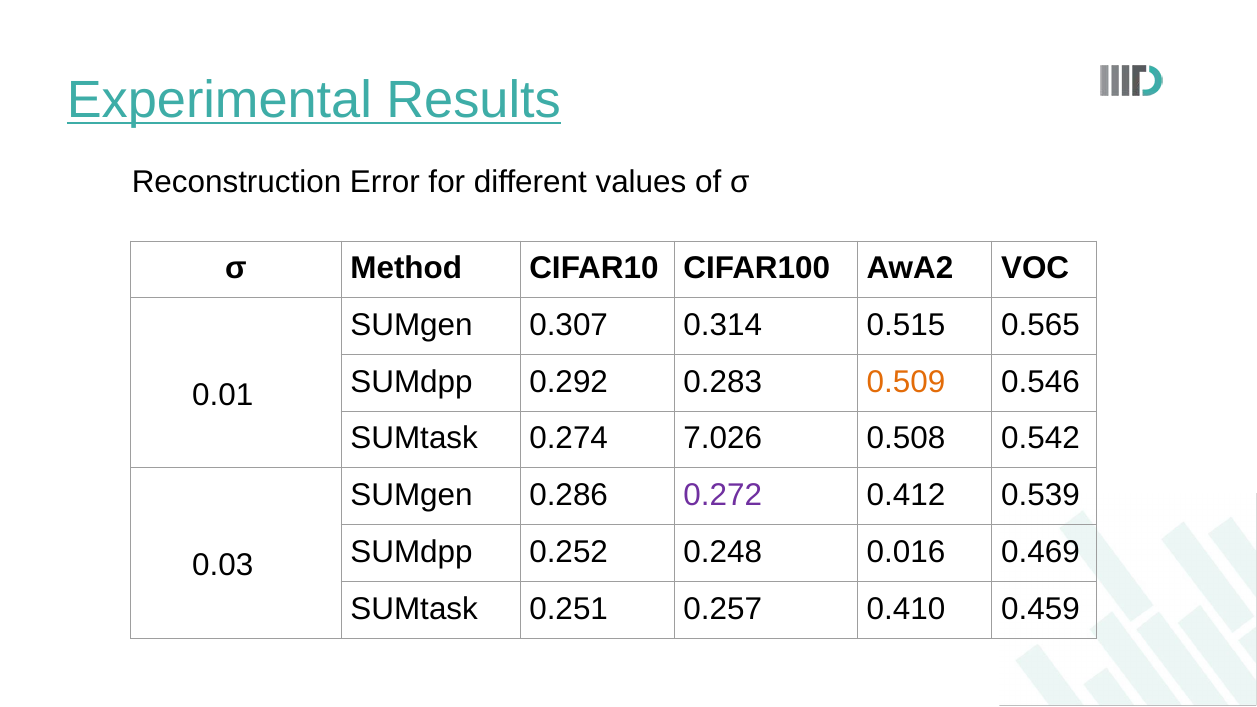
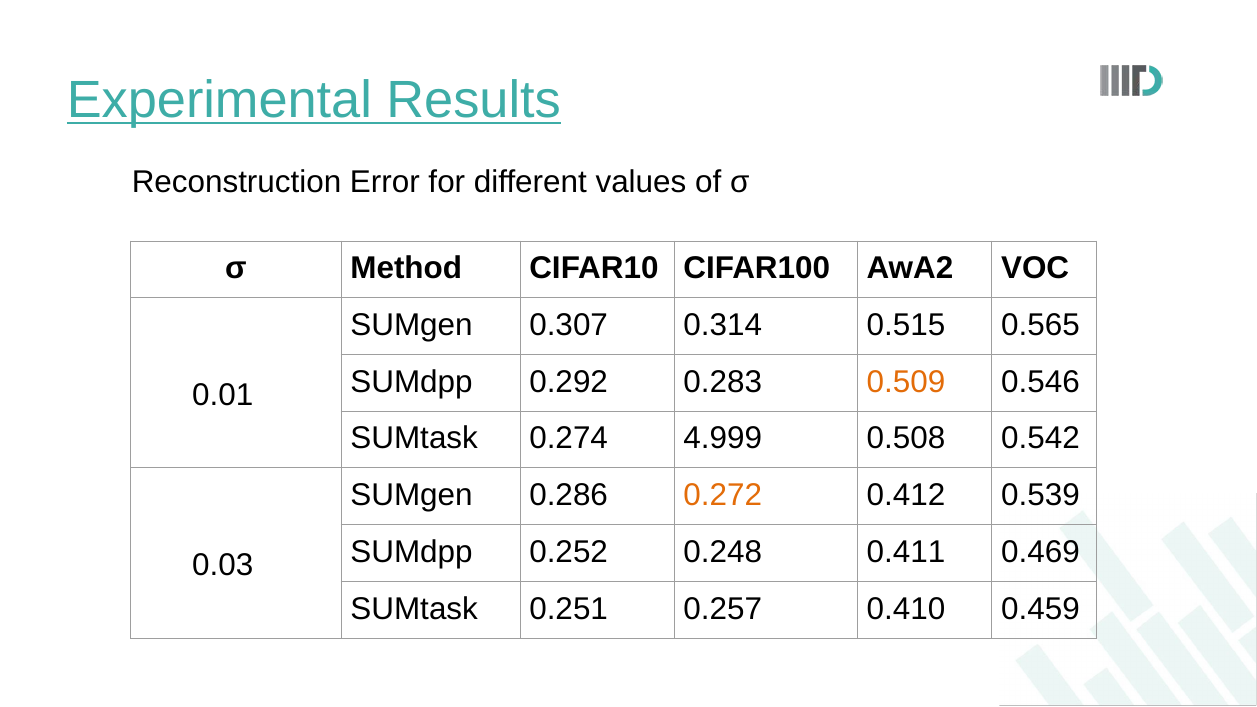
7.026: 7.026 -> 4.999
0.272 colour: purple -> orange
0.016: 0.016 -> 0.411
